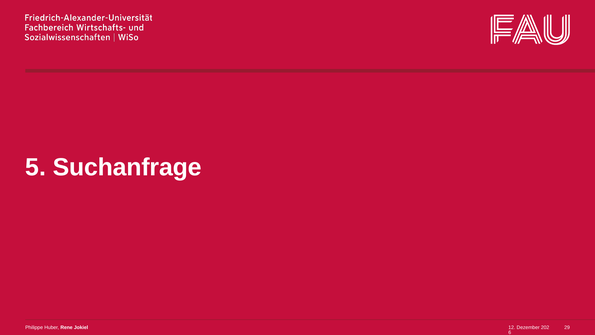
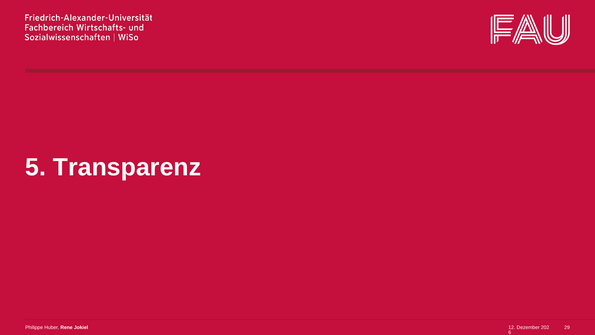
Suchanfrage: Suchanfrage -> Transparenz
